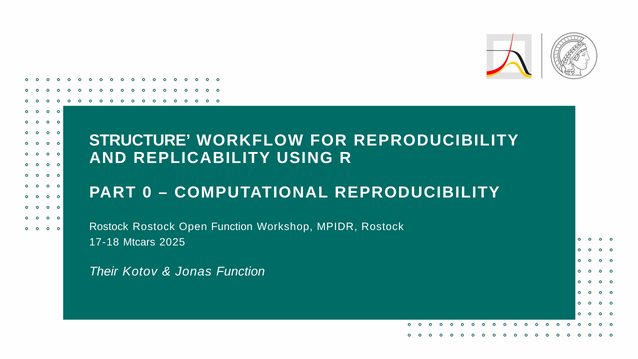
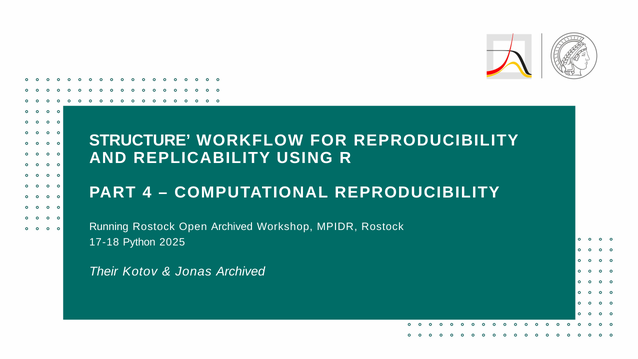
0: 0 -> 4
Rostock at (109, 227): Rostock -> Running
Open Function: Function -> Archived
Mtcars: Mtcars -> Python
Jonas Function: Function -> Archived
